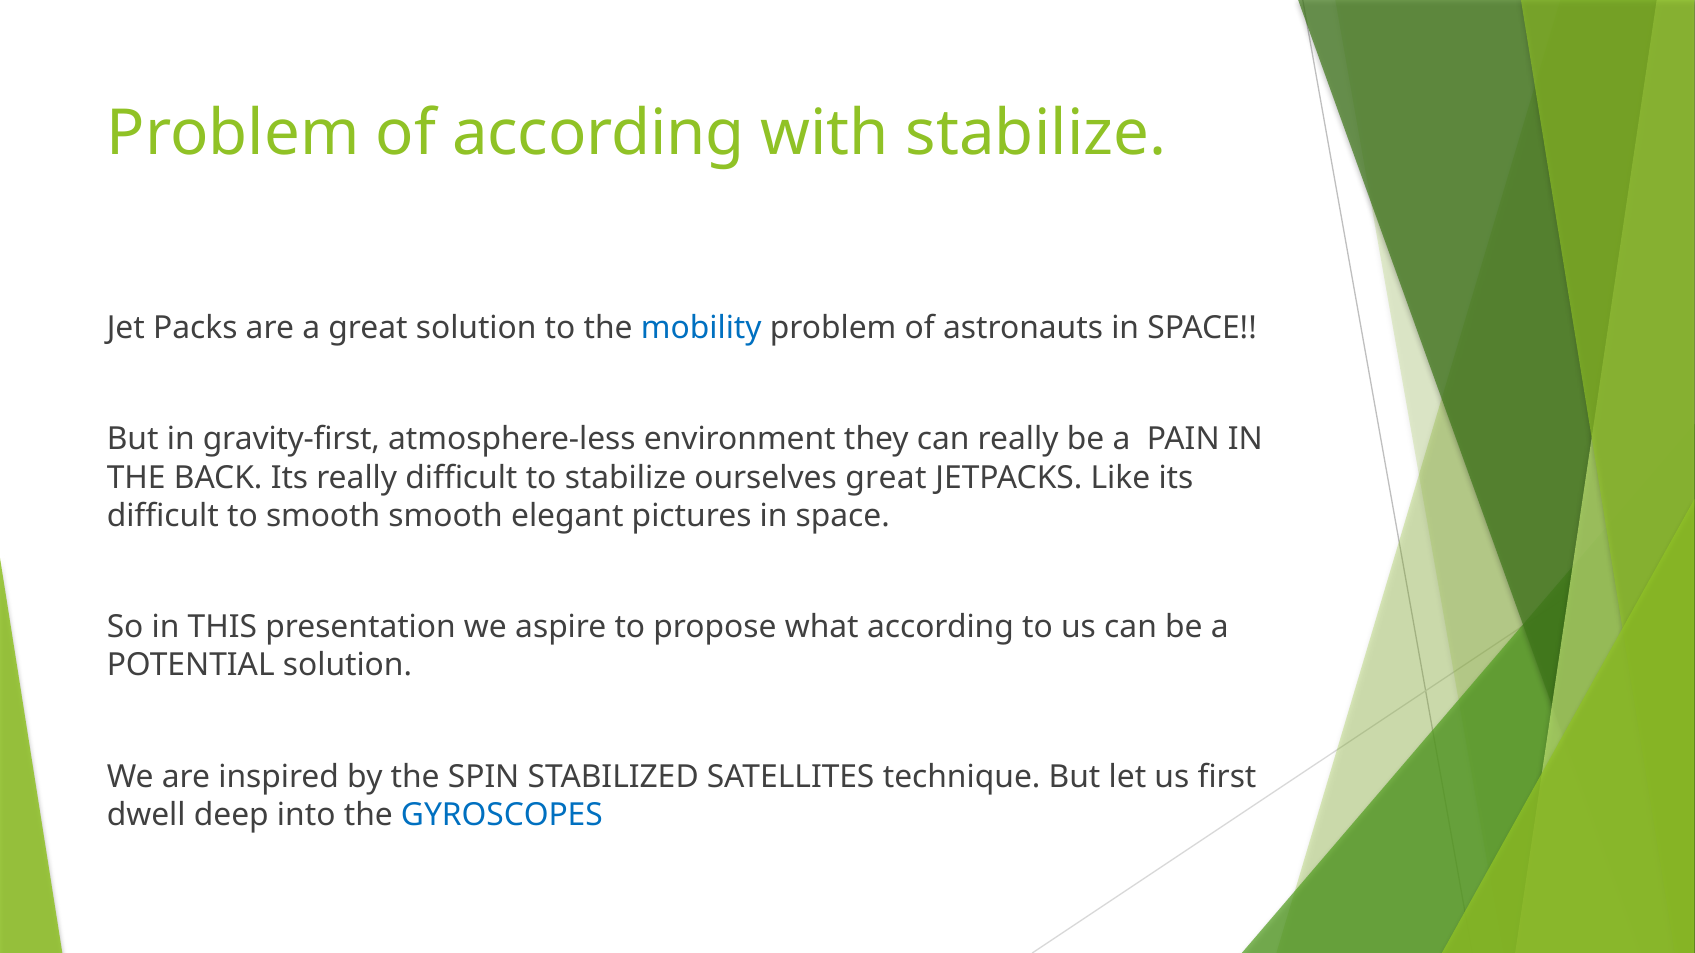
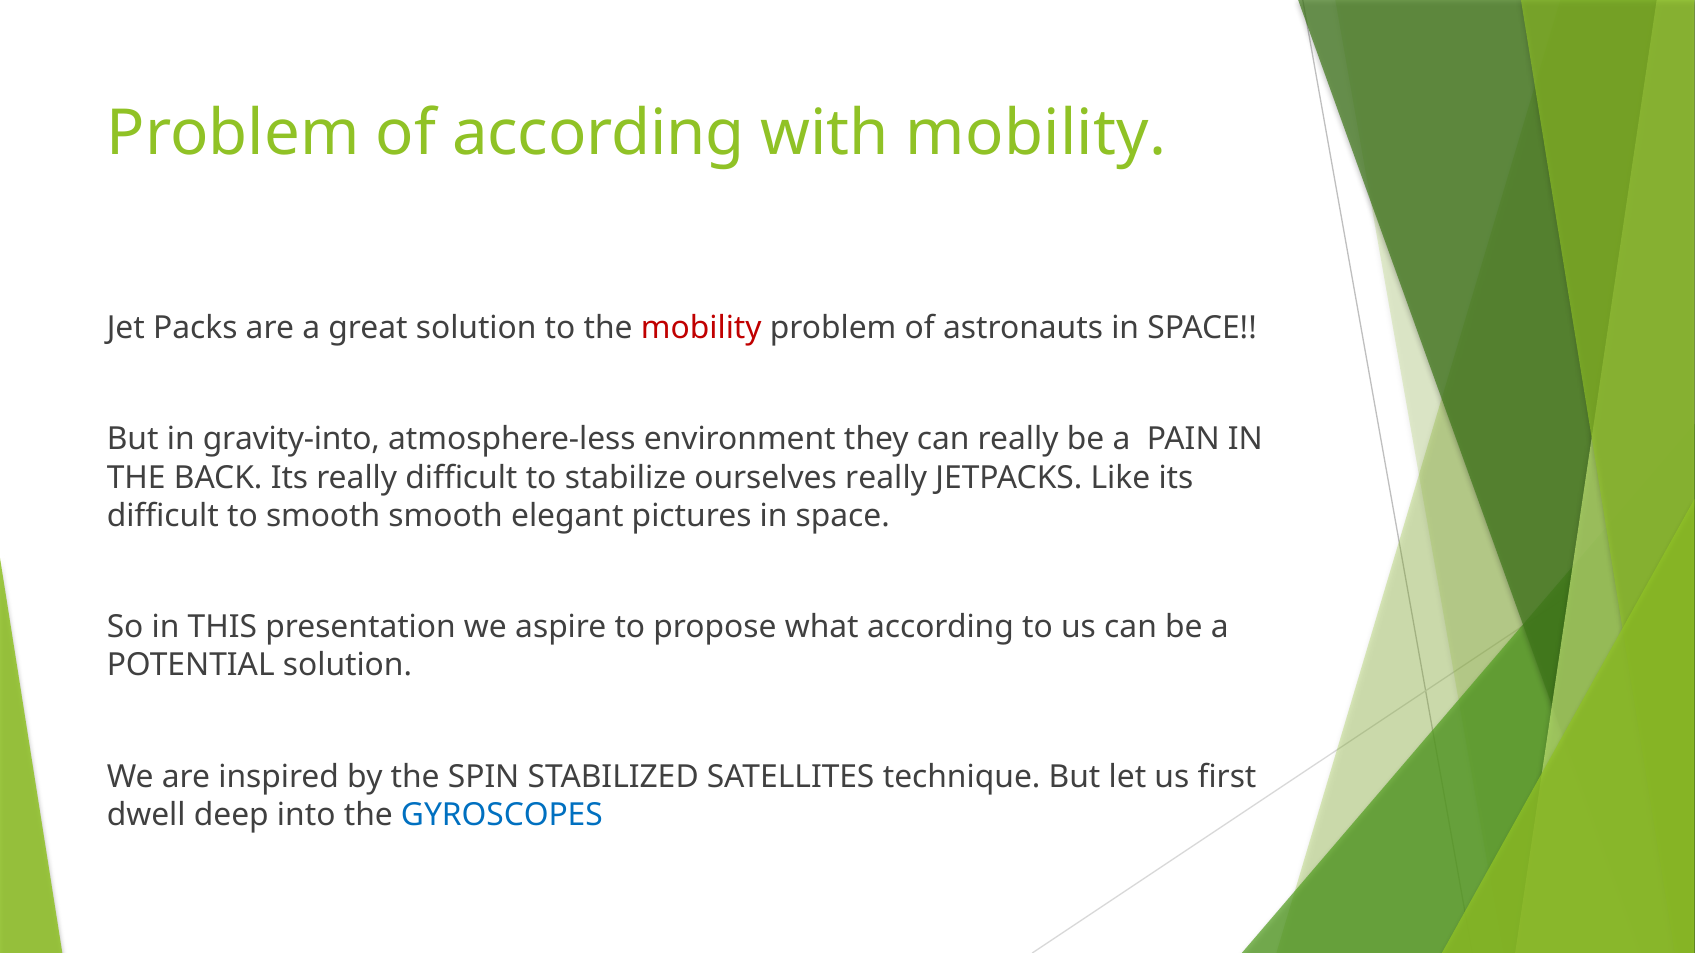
with stabilize: stabilize -> mobility
mobility at (701, 328) colour: blue -> red
gravity-first: gravity-first -> gravity-into
ourselves great: great -> really
